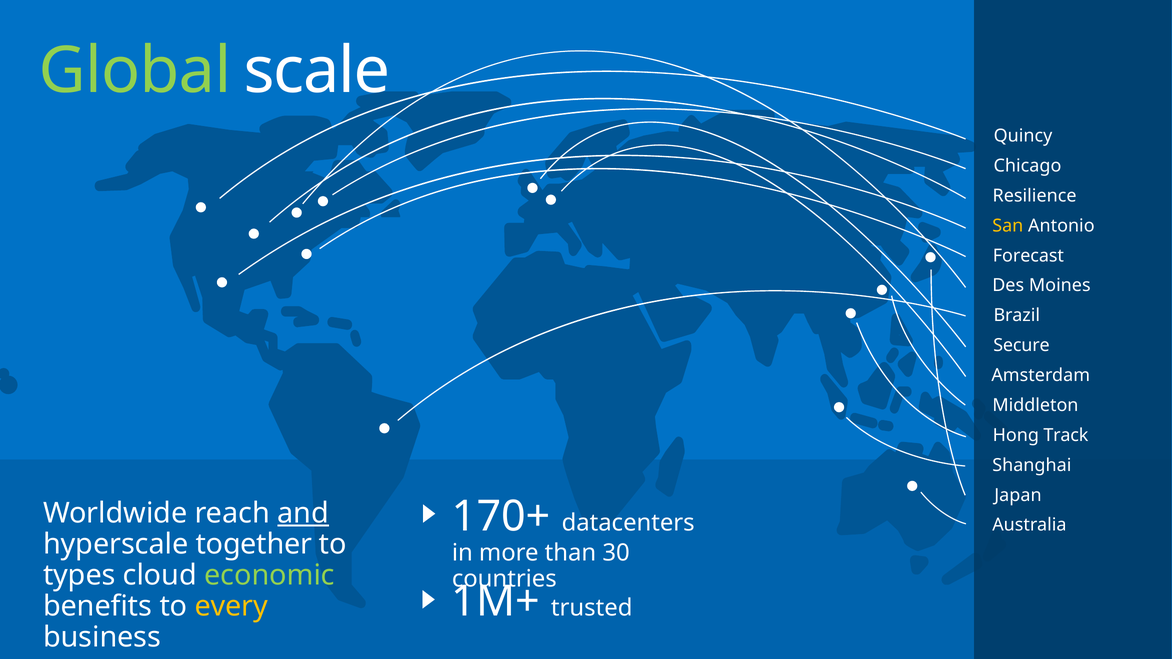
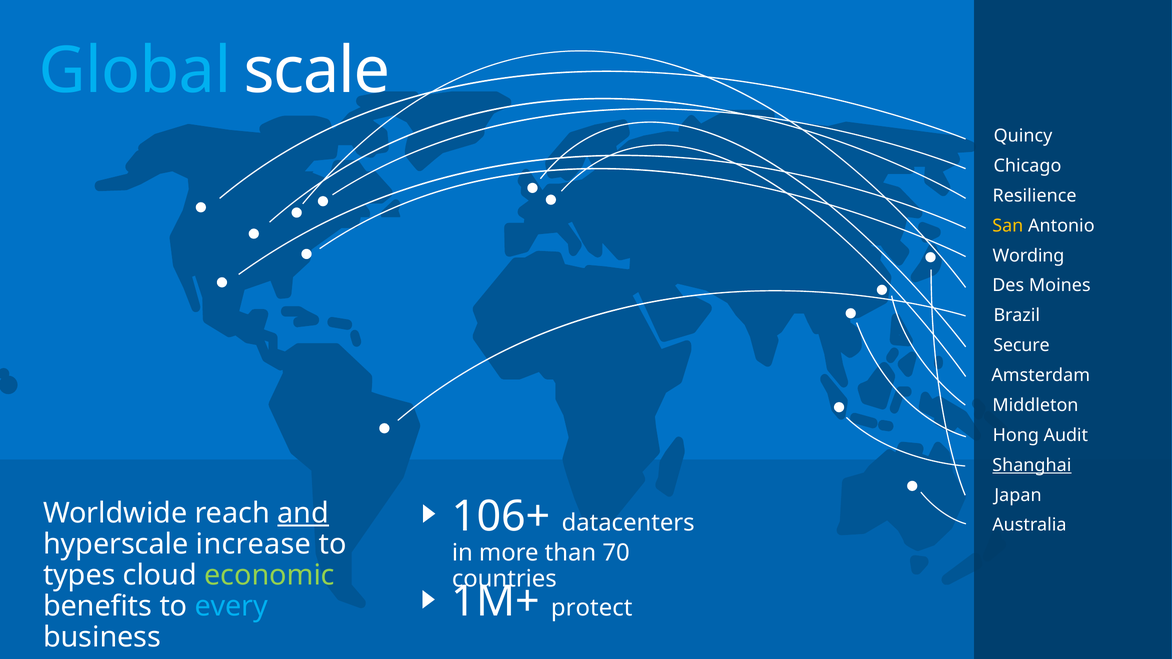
Global colour: light green -> light blue
Forecast: Forecast -> Wording
Track: Track -> Audit
Shanghai underline: none -> present
170+: 170+ -> 106+
together: together -> increase
30: 30 -> 70
trusted: trusted -> protect
every colour: yellow -> light blue
